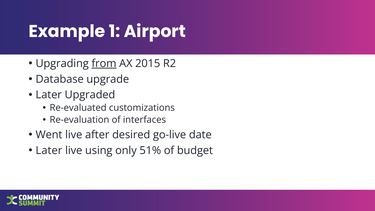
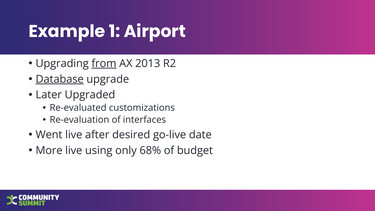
2015: 2015 -> 2013
Database underline: none -> present
Later at (49, 150): Later -> More
51%: 51% -> 68%
